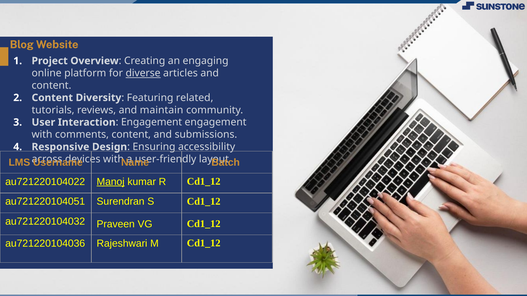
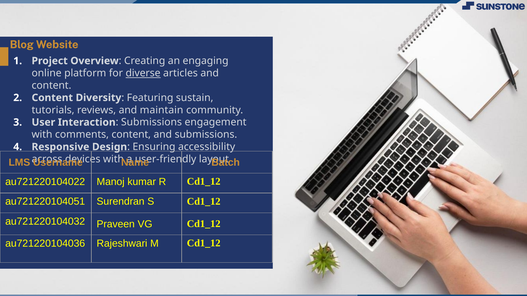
related: related -> sustain
Interaction Engagement: Engagement -> Submissions
Manoj underline: present -> none
